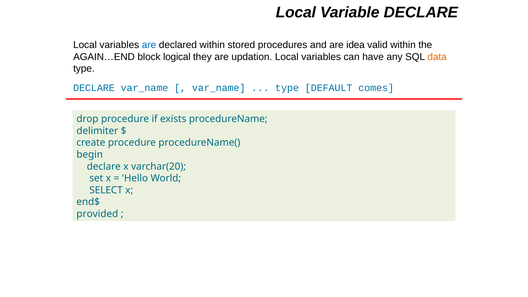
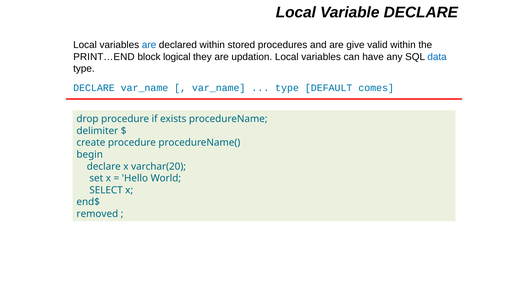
idea: idea -> give
AGAIN…END: AGAIN…END -> PRINT…END
data colour: orange -> blue
provided: provided -> removed
